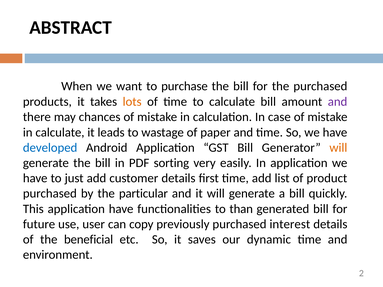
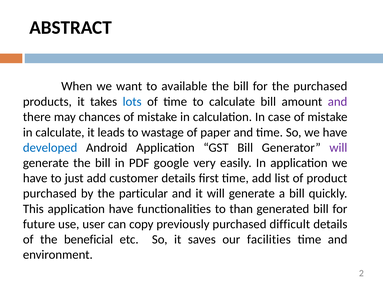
purchase: purchase -> available
lots colour: orange -> blue
will at (338, 148) colour: orange -> purple
sorting: sorting -> google
interest: interest -> difficult
dynamic: dynamic -> facilities
